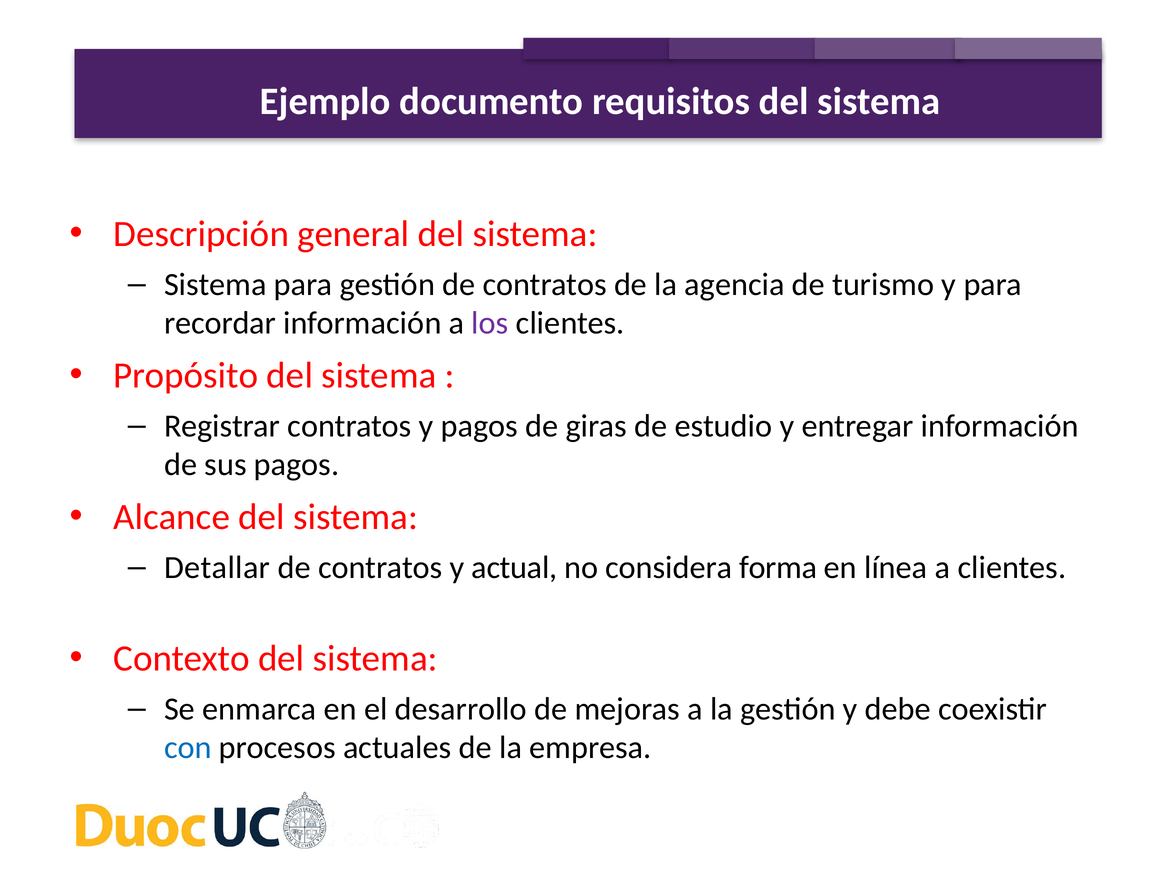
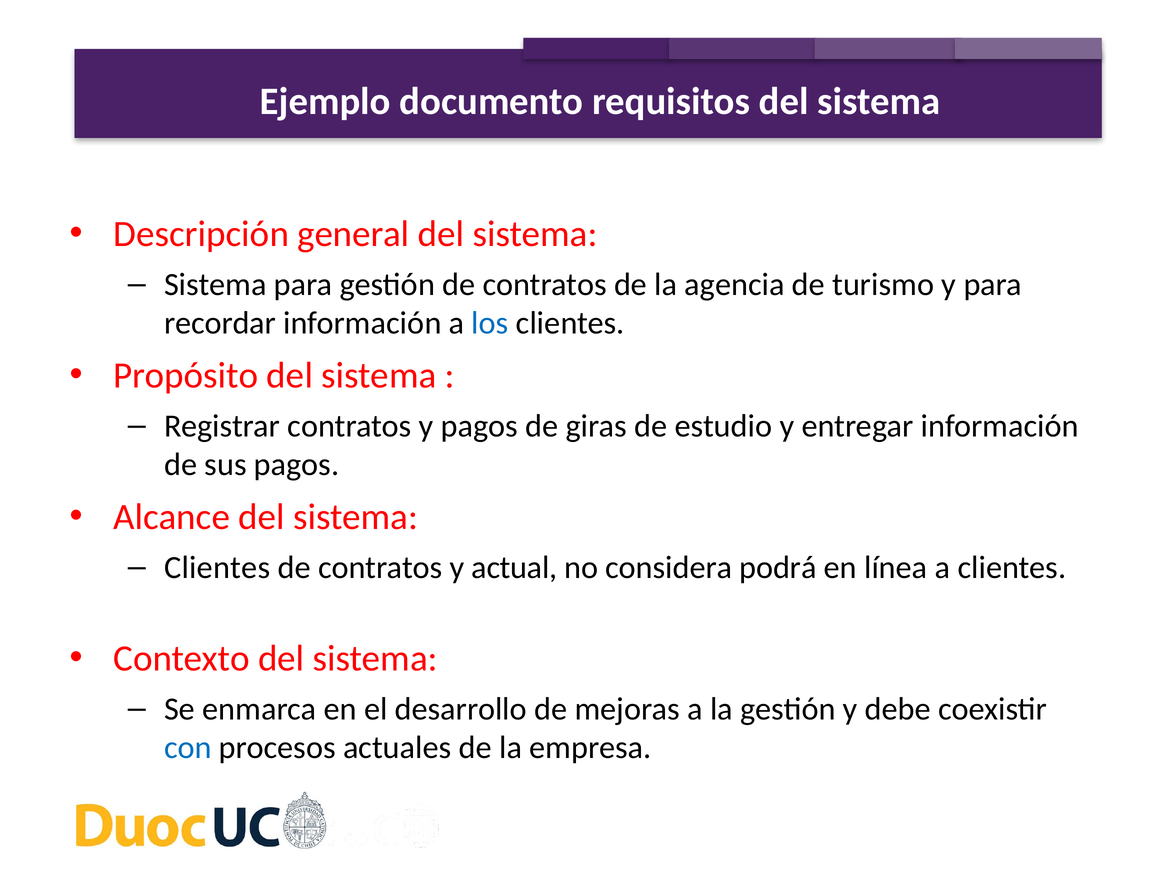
los colour: purple -> blue
Detallar at (217, 567): Detallar -> Clientes
forma: forma -> podrá
